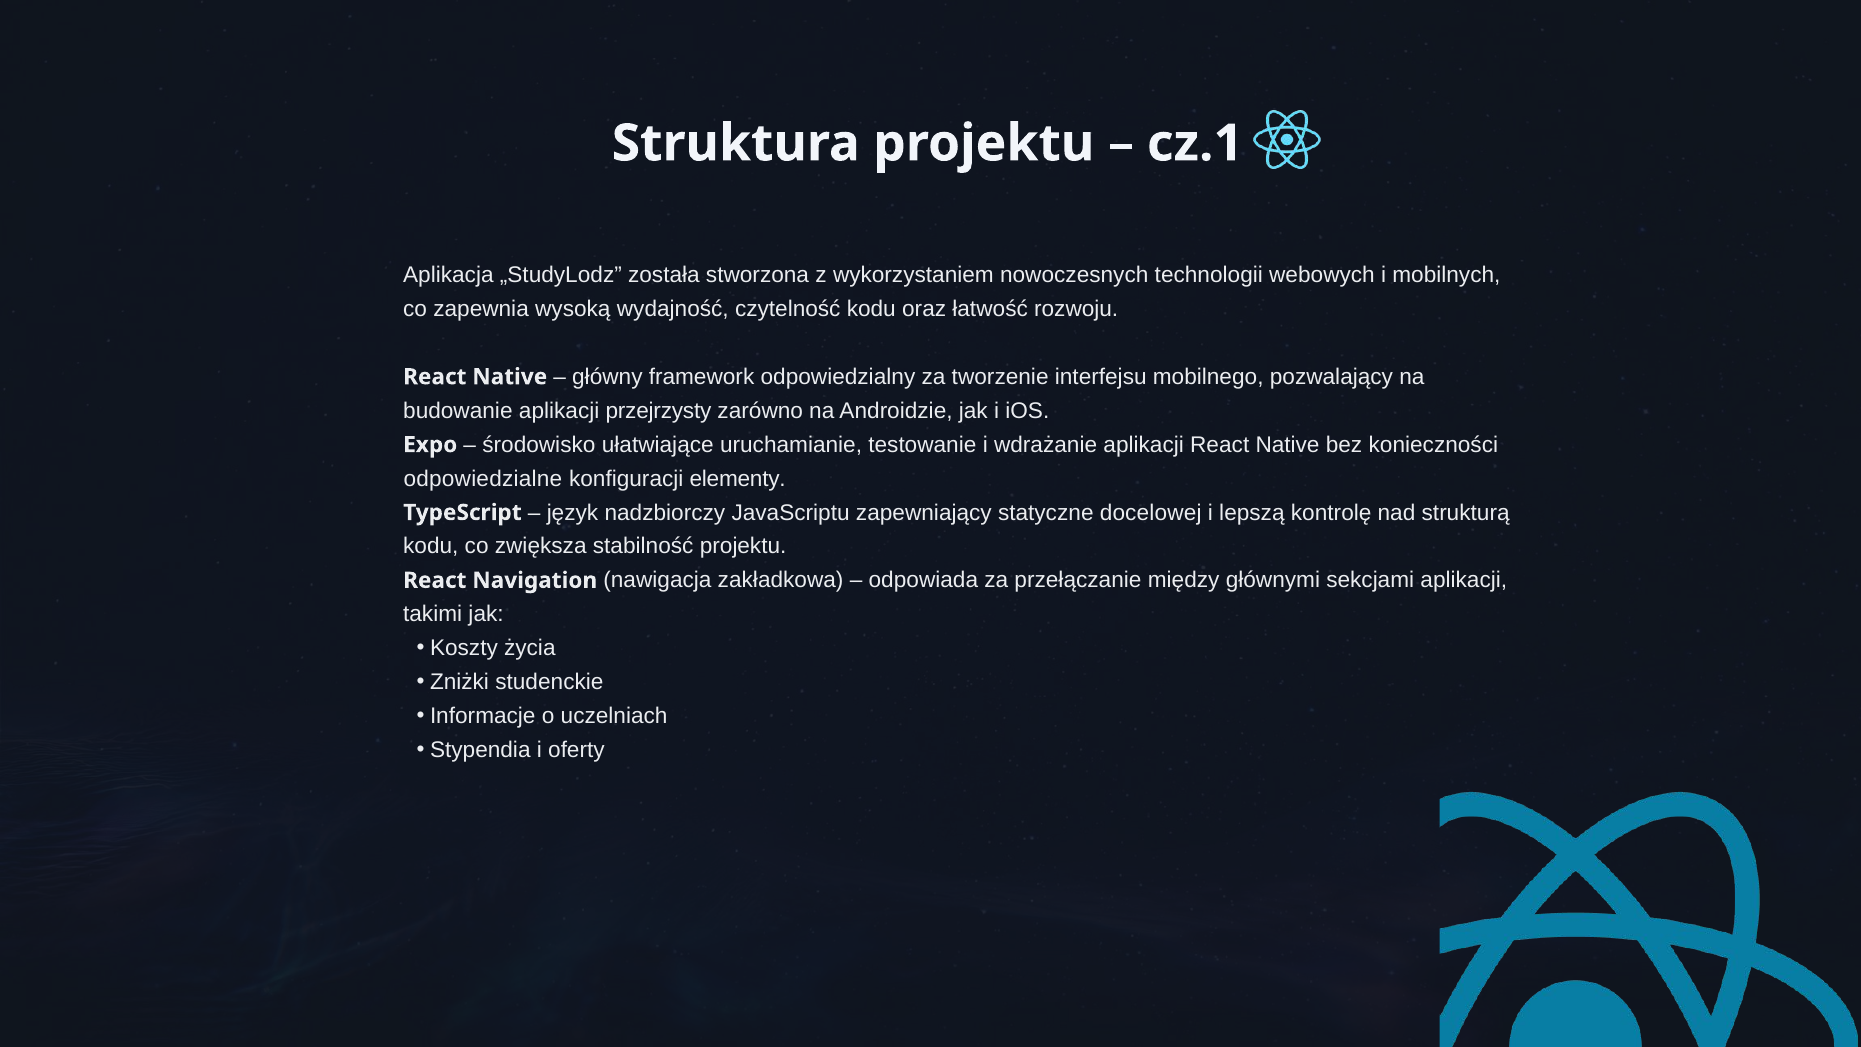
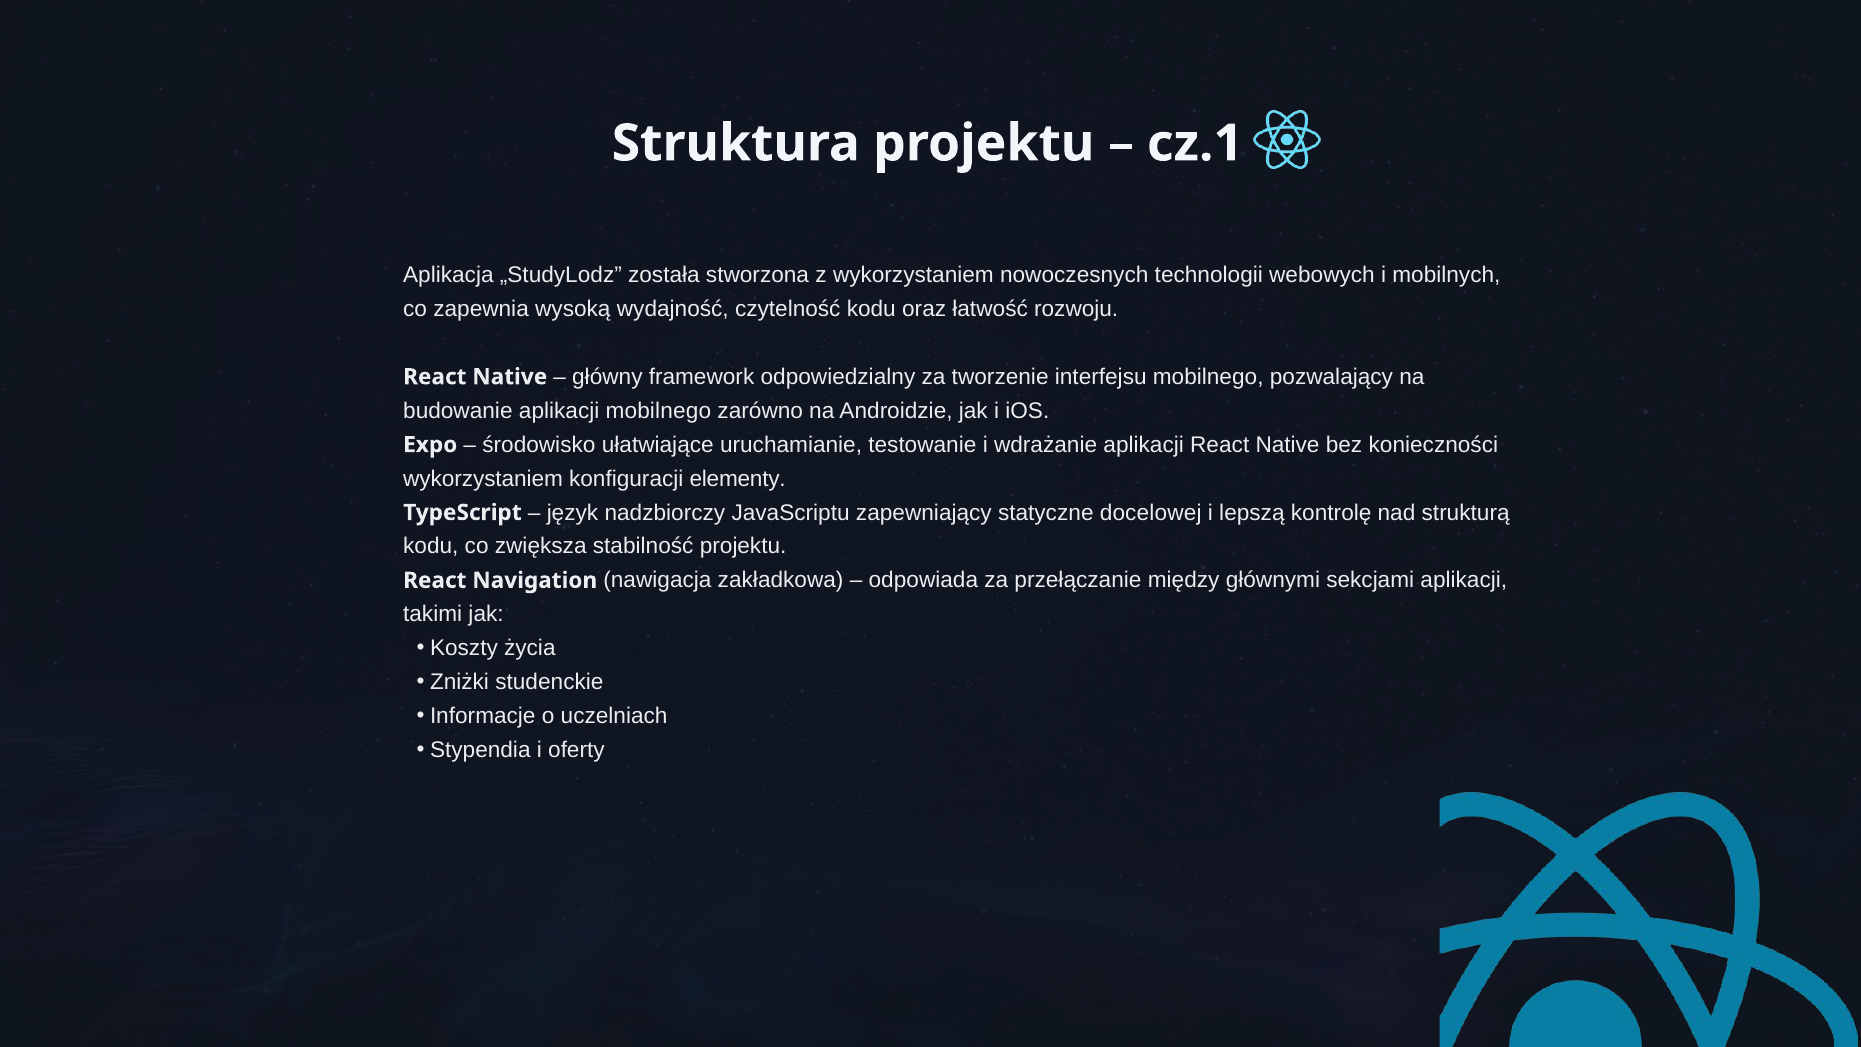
aplikacji przejrzysty: przejrzysty -> mobilnego
odpowiedzialne at (483, 479): odpowiedzialne -> wykorzystaniem
